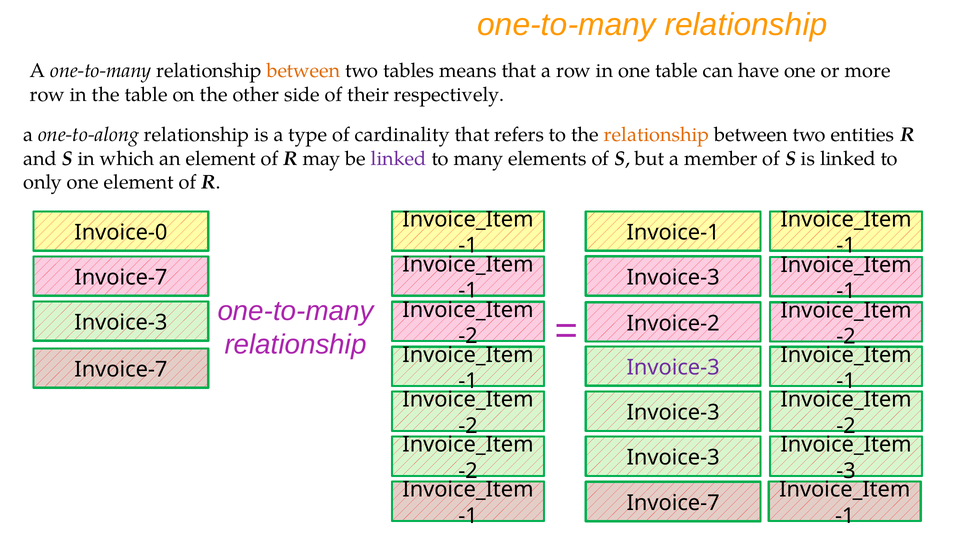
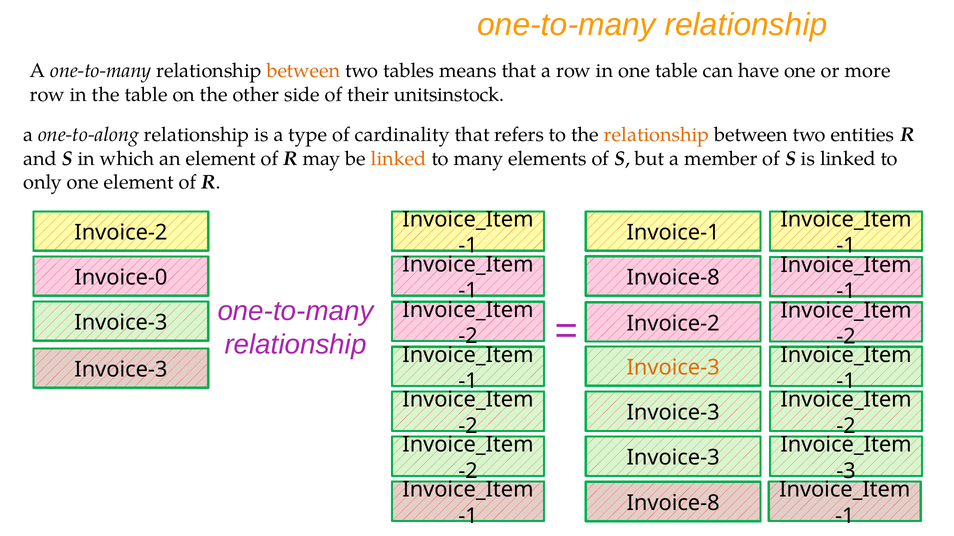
respectively: respectively -> unitsinstock
linked at (399, 159) colour: purple -> orange
Invoice-0 at (121, 233): Invoice-0 -> Invoice-2
Invoice-3 at (673, 278): Invoice-3 -> Invoice-8
Invoice-7 at (121, 278): Invoice-7 -> Invoice-0
Invoice-3 at (673, 368) colour: purple -> orange
Invoice-7 at (121, 370): Invoice-7 -> Invoice-3
Invoice-7 at (673, 504): Invoice-7 -> Invoice-8
